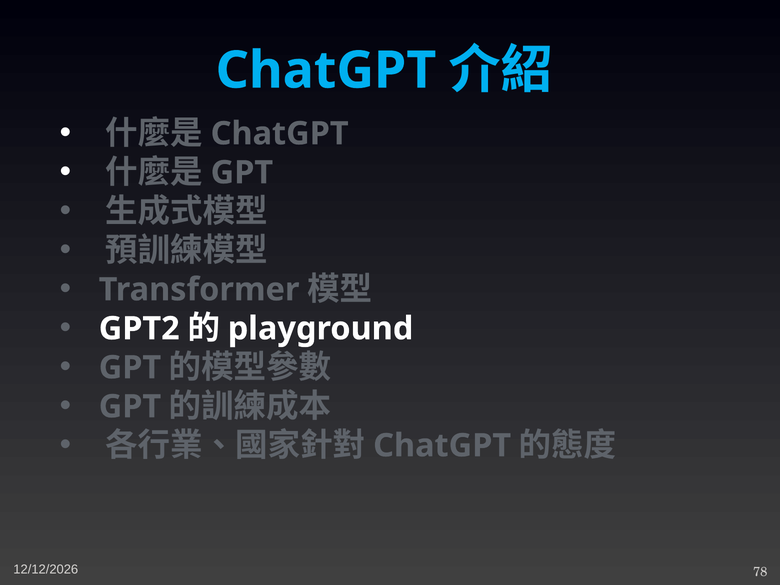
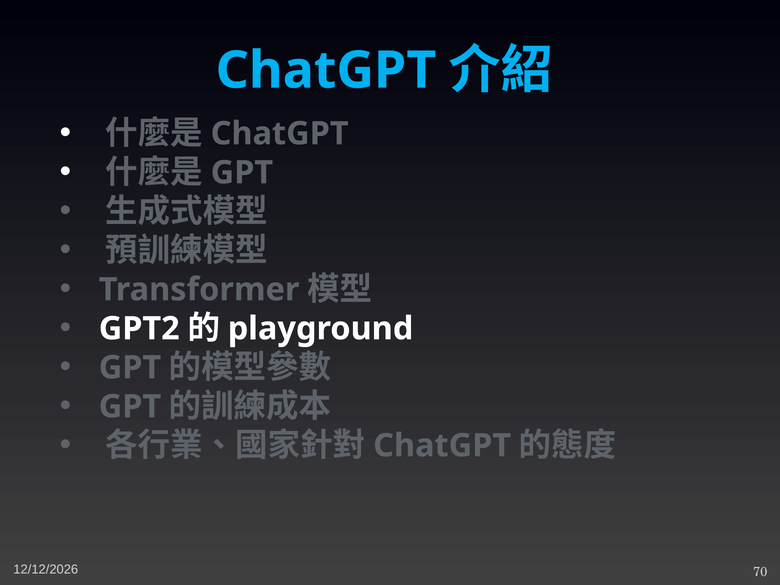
78: 78 -> 70
